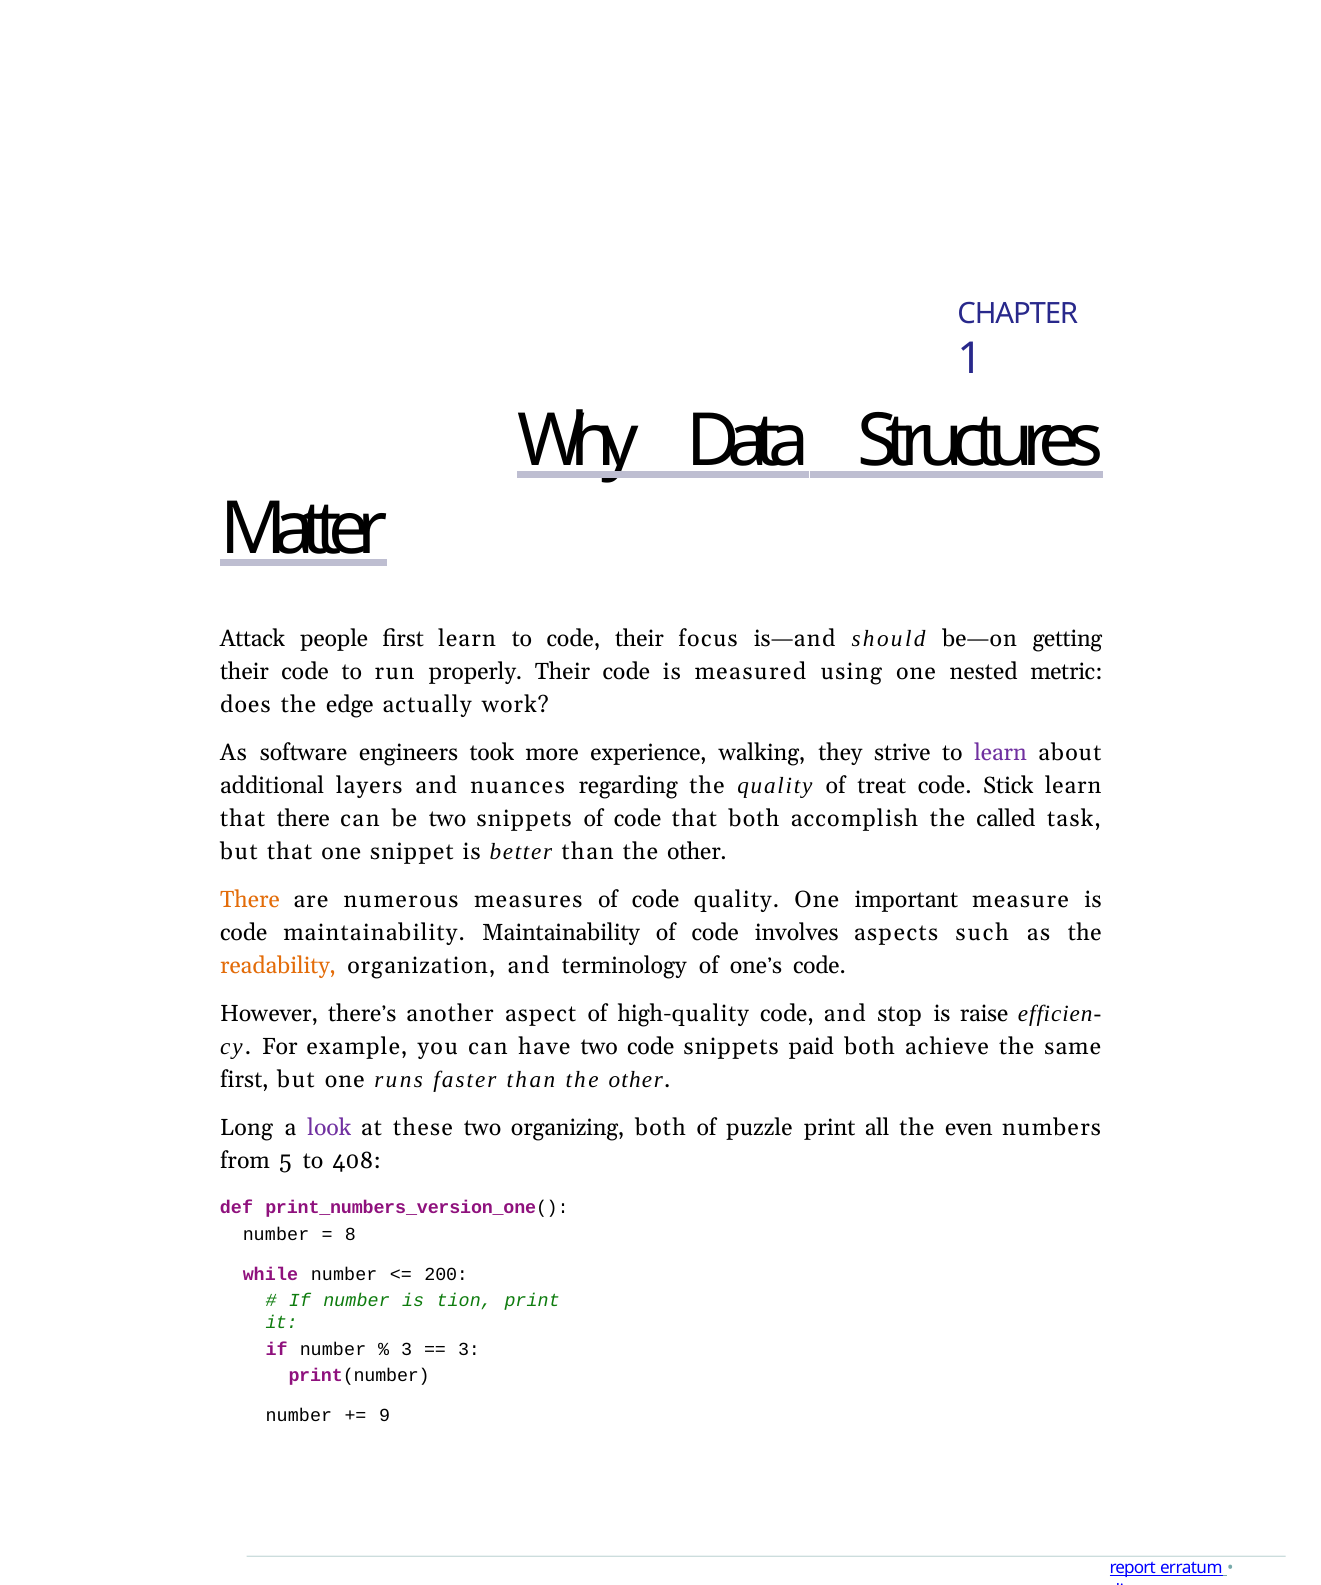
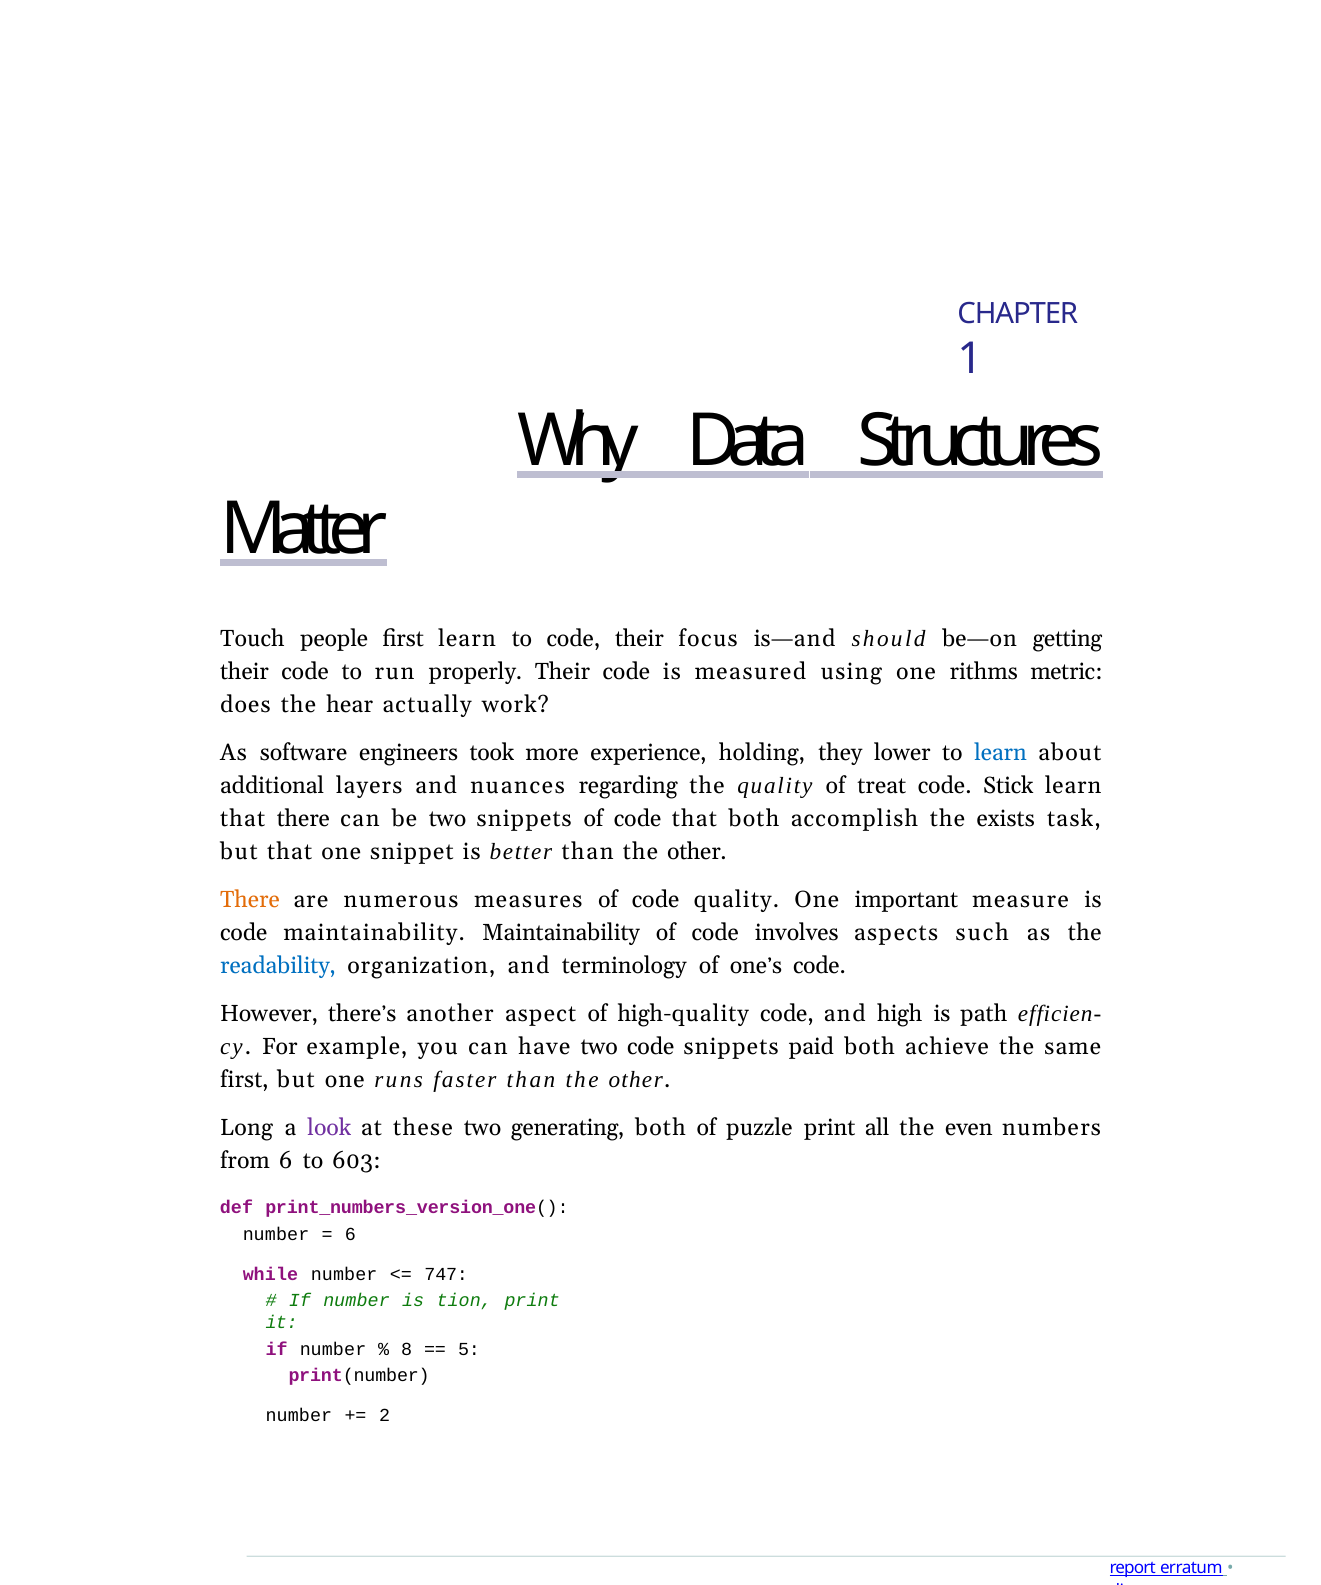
Attack: Attack -> Touch
nested: nested -> rithms
edge: edge -> hear
walking: walking -> holding
strive: strive -> lower
learn at (1001, 753) colour: purple -> blue
called: called -> exists
readability colour: orange -> blue
stop: stop -> high
raise: raise -> path
organizing: organizing -> generating
from 5: 5 -> 6
408: 408 -> 603
8 at (350, 1234): 8 -> 6
200: 200 -> 747
3 at (407, 1350): 3 -> 8
3 at (469, 1350): 3 -> 5
9: 9 -> 2
